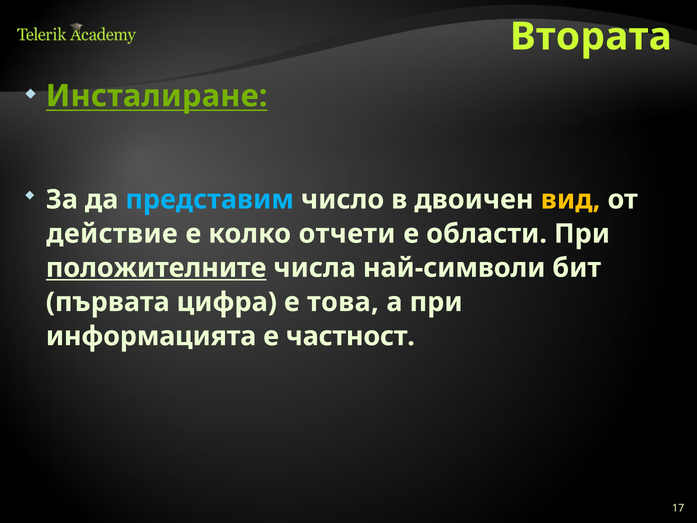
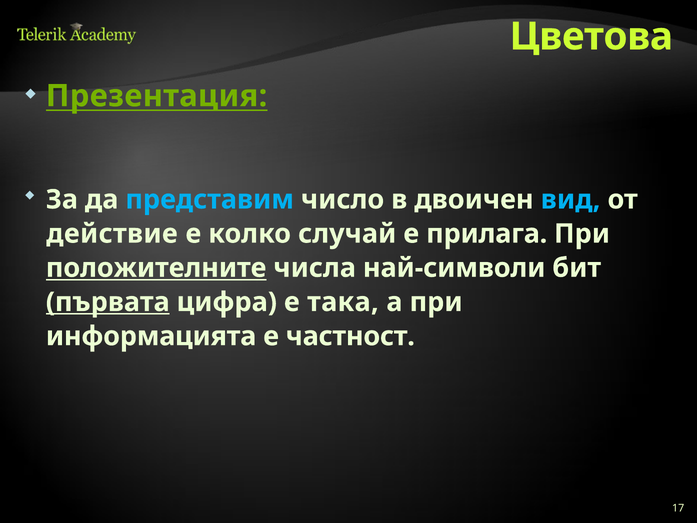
Втората: Втората -> Цветова
Инсталиране: Инсталиране -> Презентация
вид colour: yellow -> light blue
отчети: отчети -> случай
области: области -> прилага
първата underline: none -> present
това: това -> така
